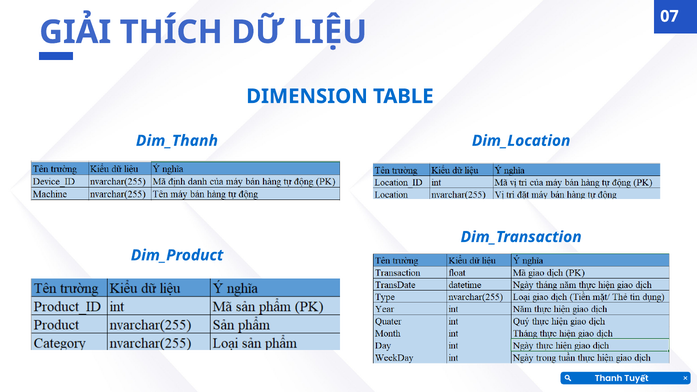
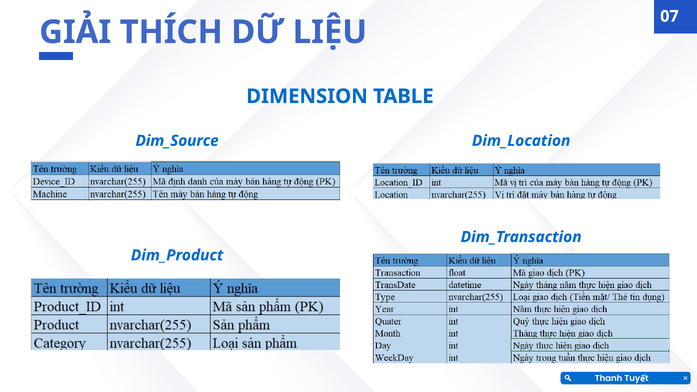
Dim_Thanh: Dim_Thanh -> Dim_Source
